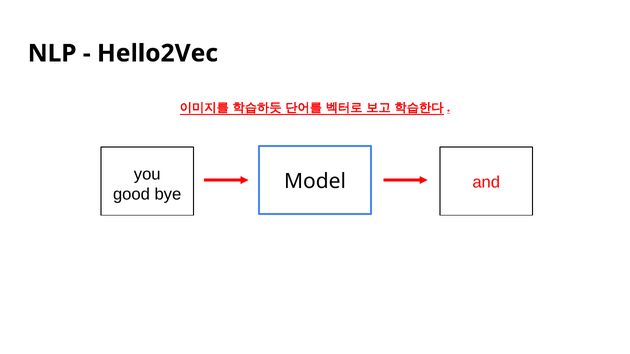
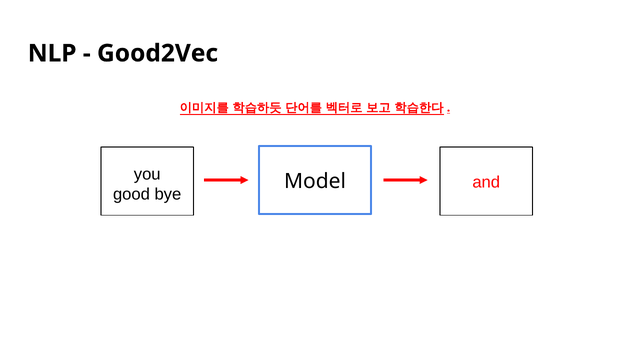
Hello2Vec: Hello2Vec -> Good2Vec
